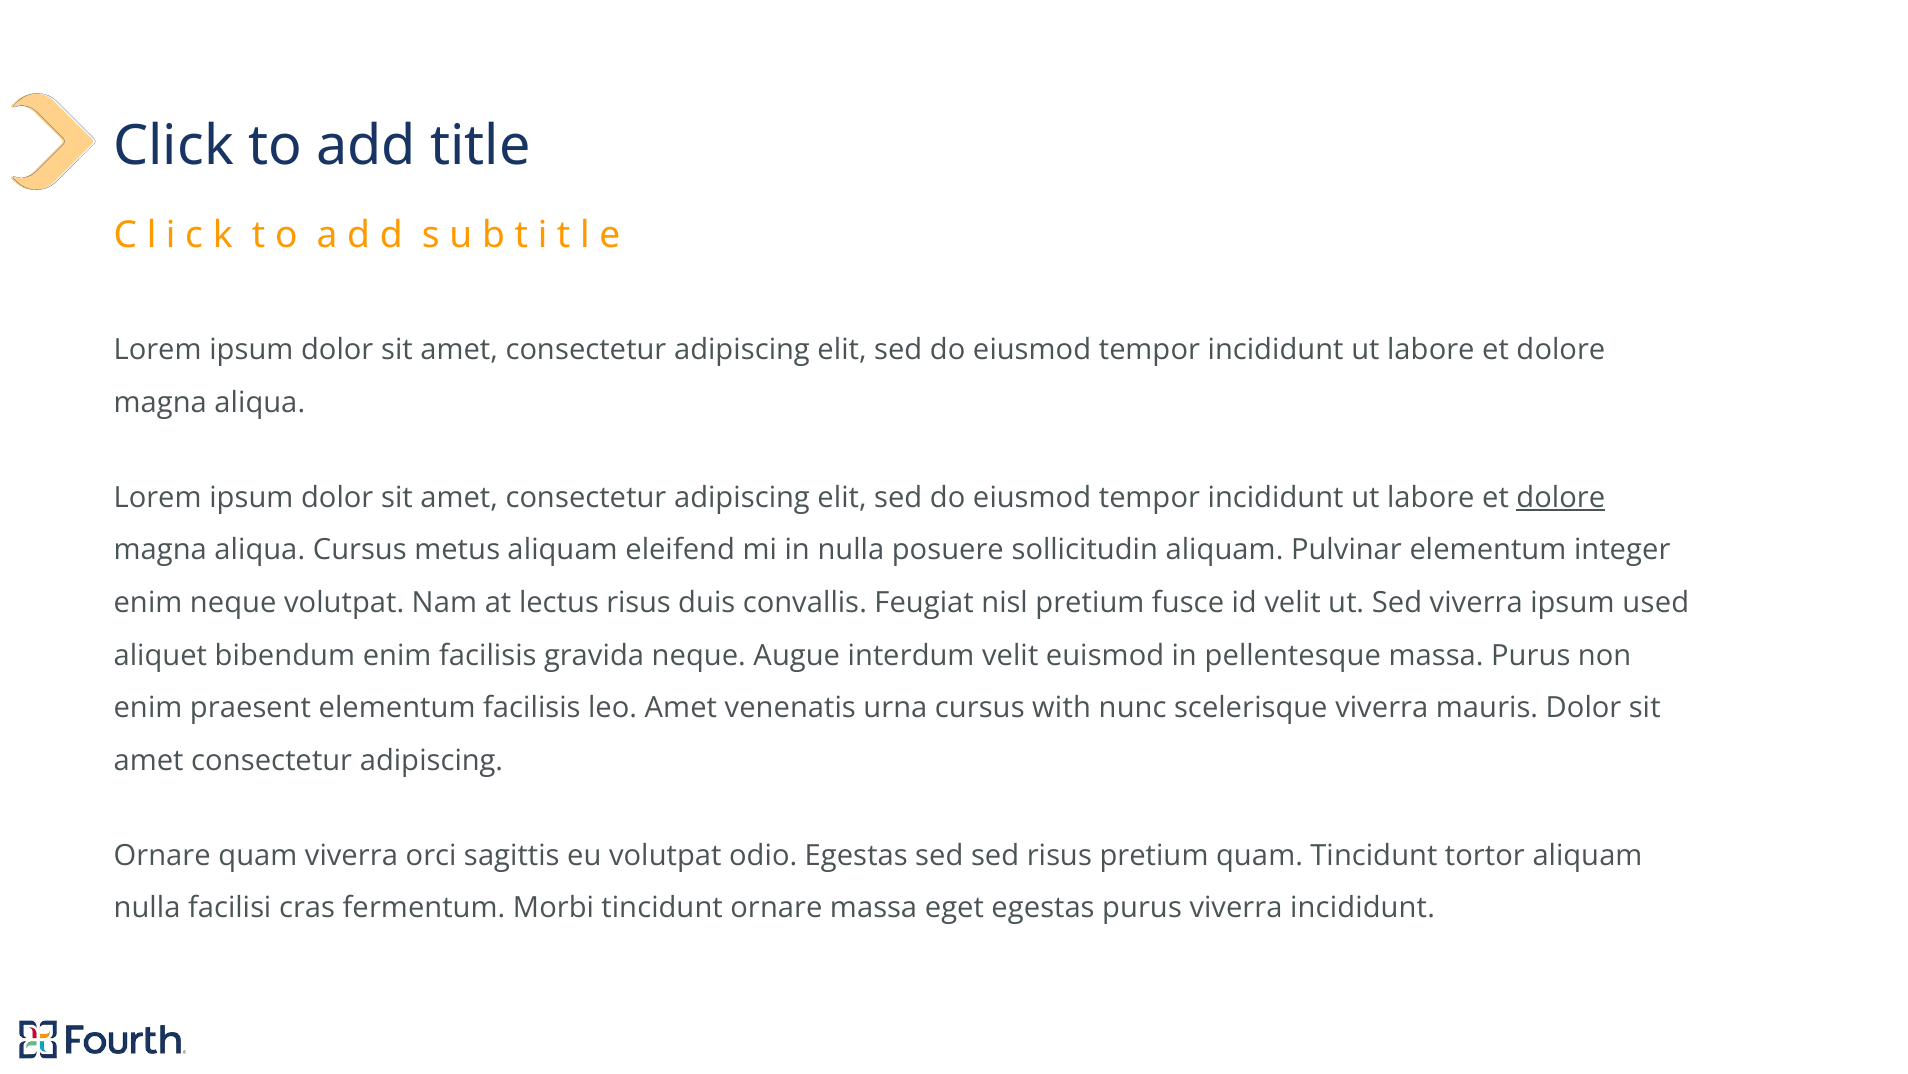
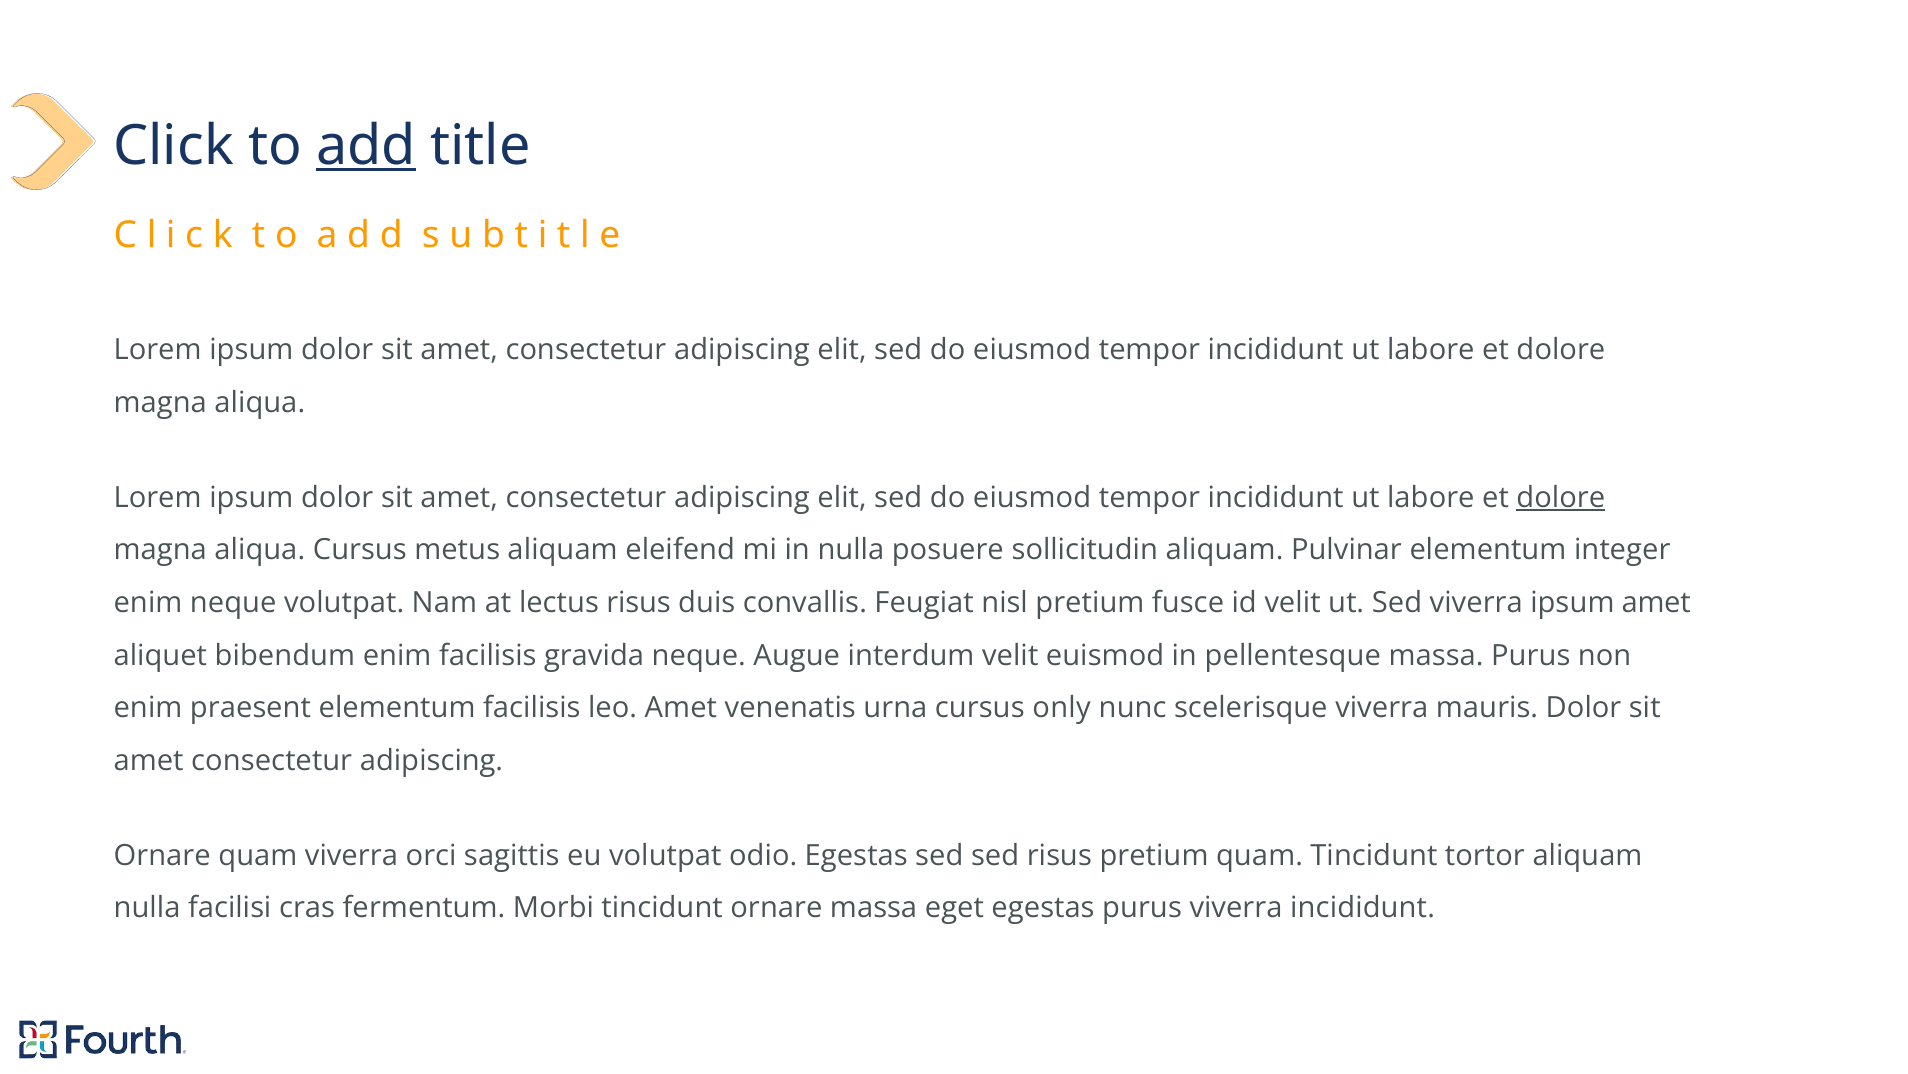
add underline: none -> present
ipsum used: used -> amet
with: with -> only
